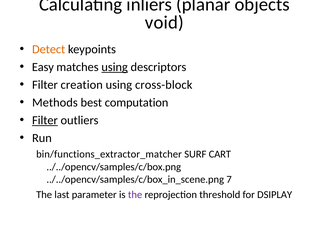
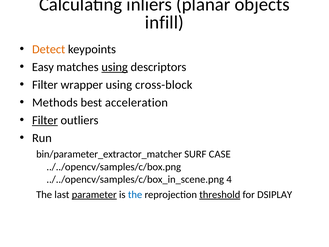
void: void -> infill
creation: creation -> wrapper
computation: computation -> acceleration
bin/functions_extractor_matcher: bin/functions_extractor_matcher -> bin/parameter_extractor_matcher
CART: CART -> CASE
7: 7 -> 4
parameter underline: none -> present
the at (135, 194) colour: purple -> blue
threshold underline: none -> present
